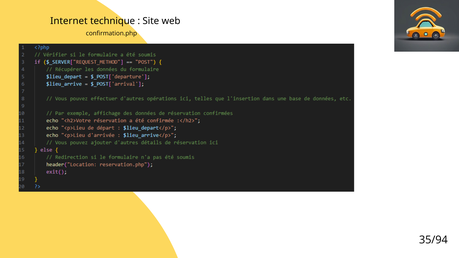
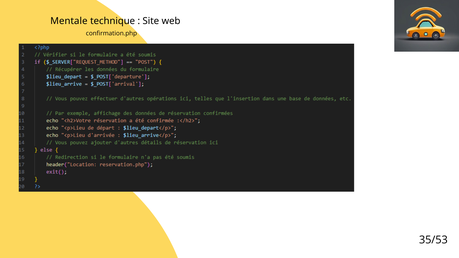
Internet: Internet -> Mentale
35/94: 35/94 -> 35/53
